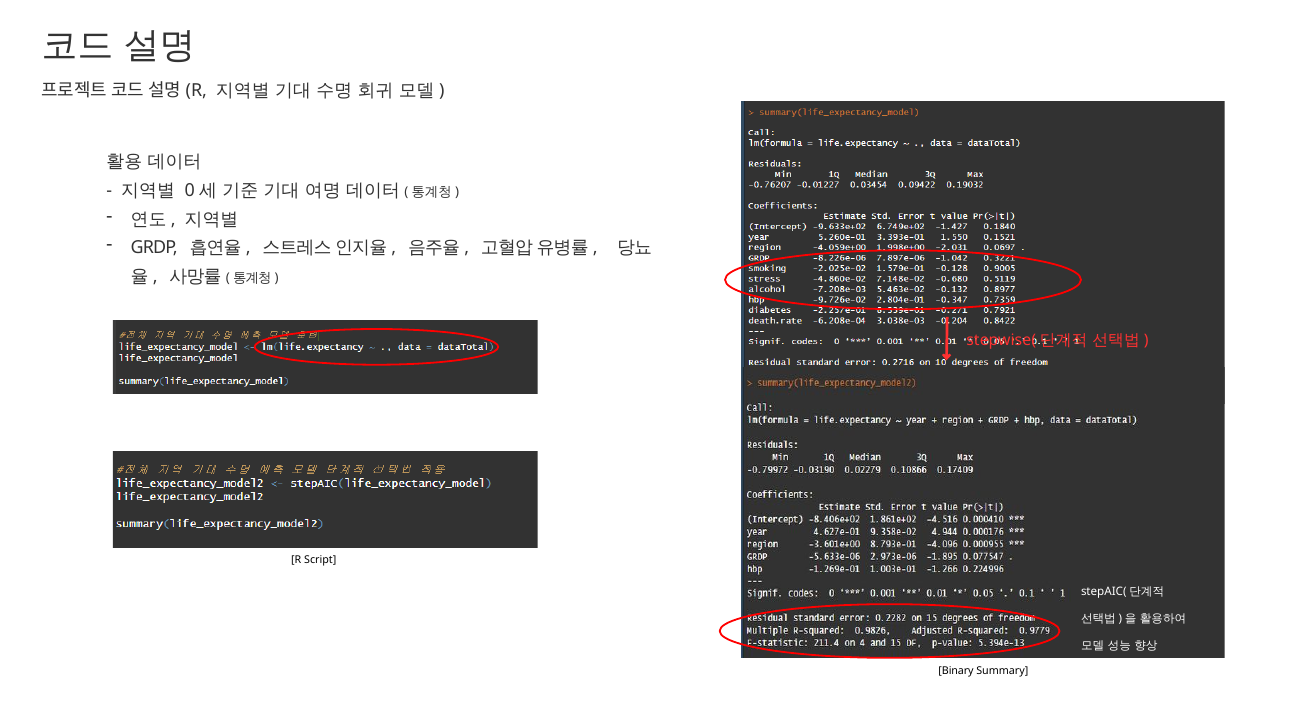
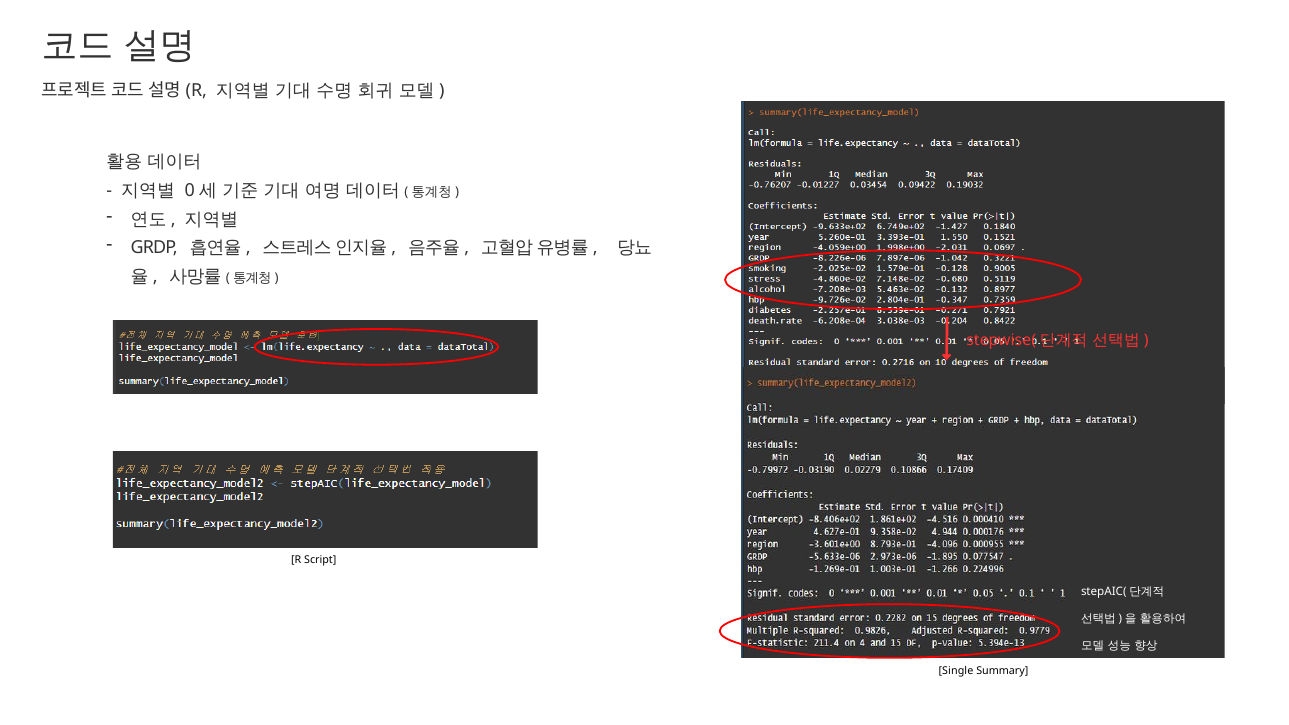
Binary: Binary -> Single
